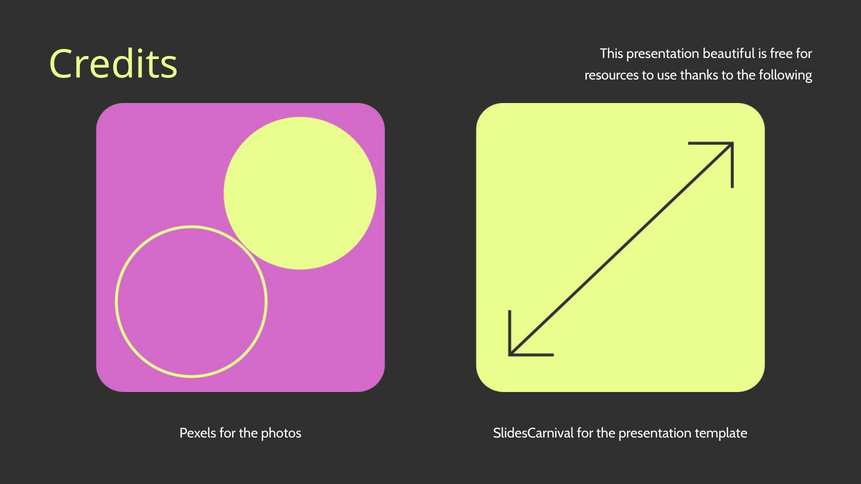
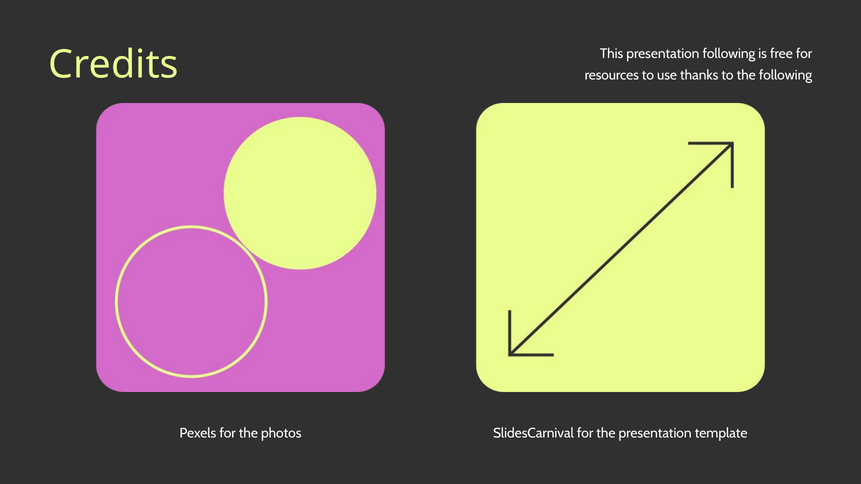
presentation beautiful: beautiful -> following
